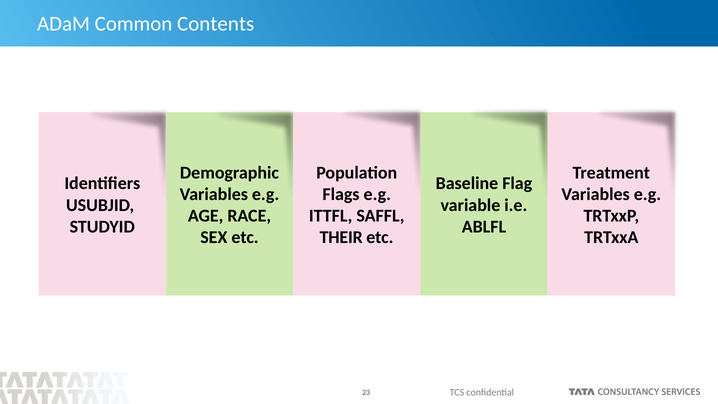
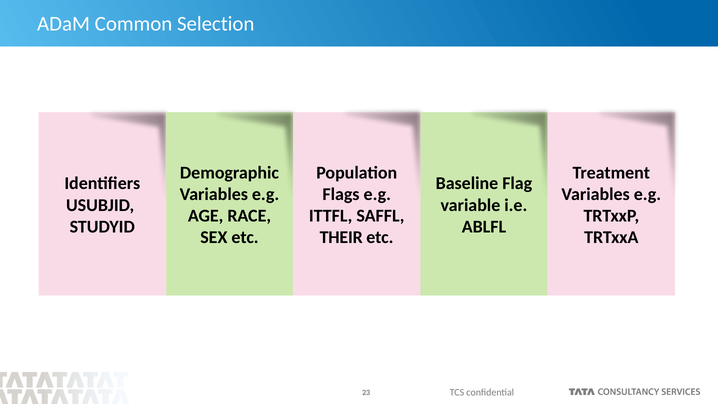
Contents: Contents -> Selection
